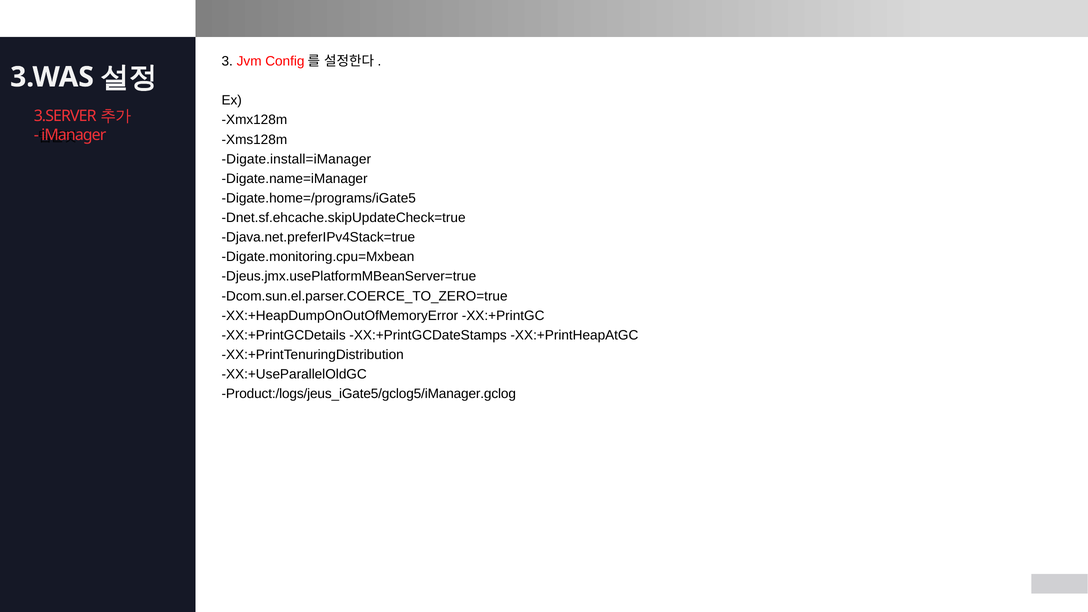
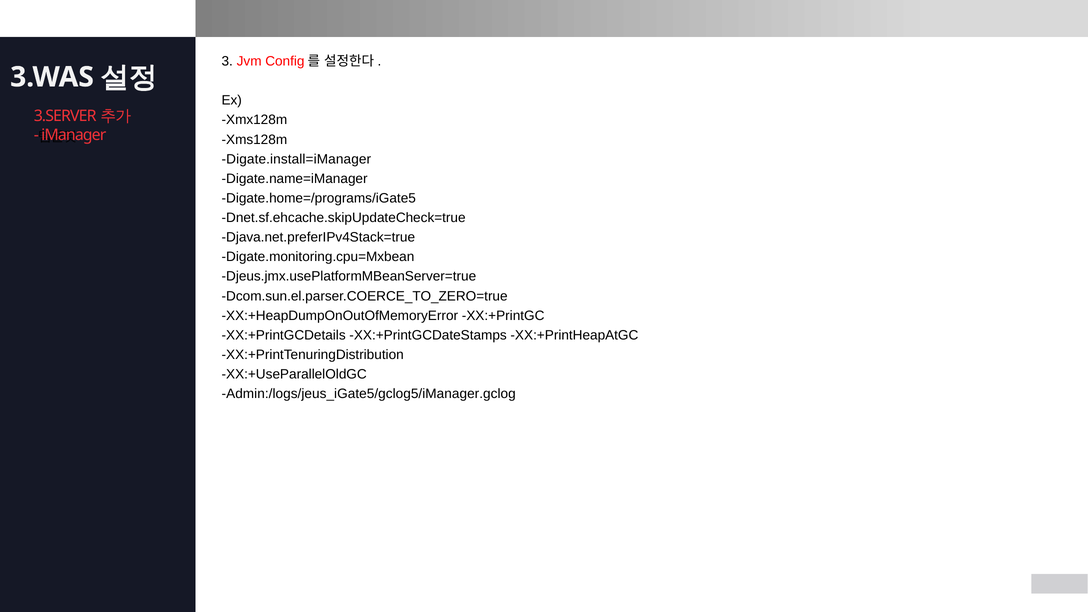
Product:/logs/jeus_iGate5/gclog5/iManager.gclog: Product:/logs/jeus_iGate5/gclog5/iManager.gclog -> Admin:/logs/jeus_iGate5/gclog5/iManager.gclog
